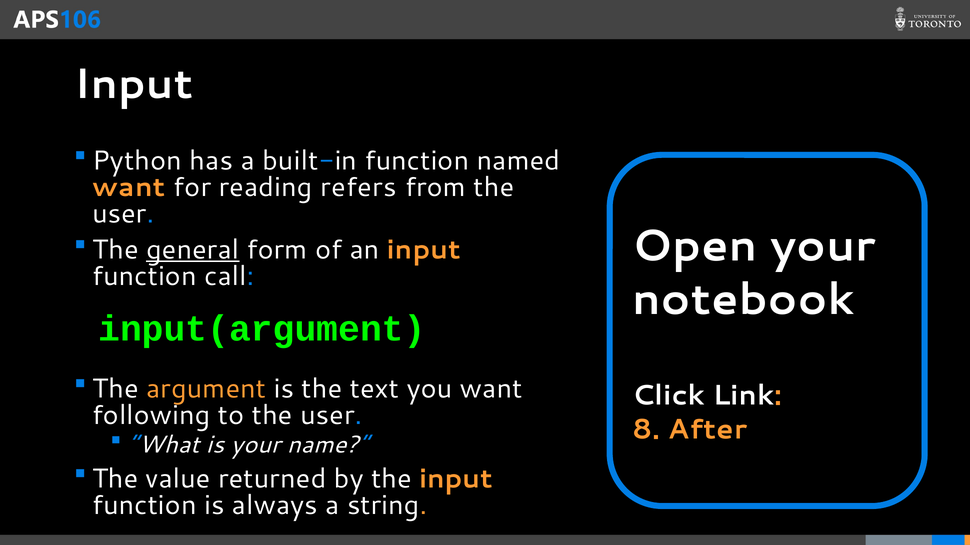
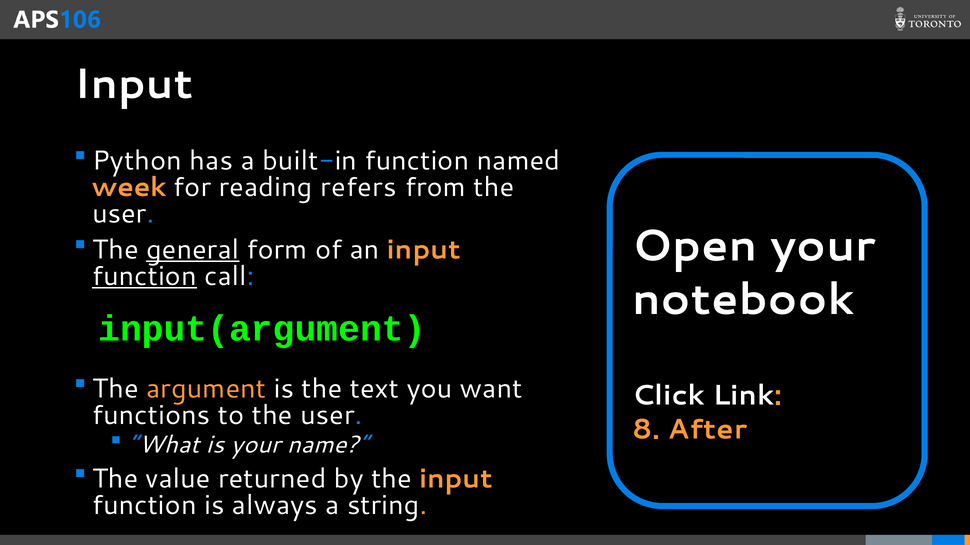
want at (129, 188): want -> week
function at (144, 276) underline: none -> present
following: following -> functions
